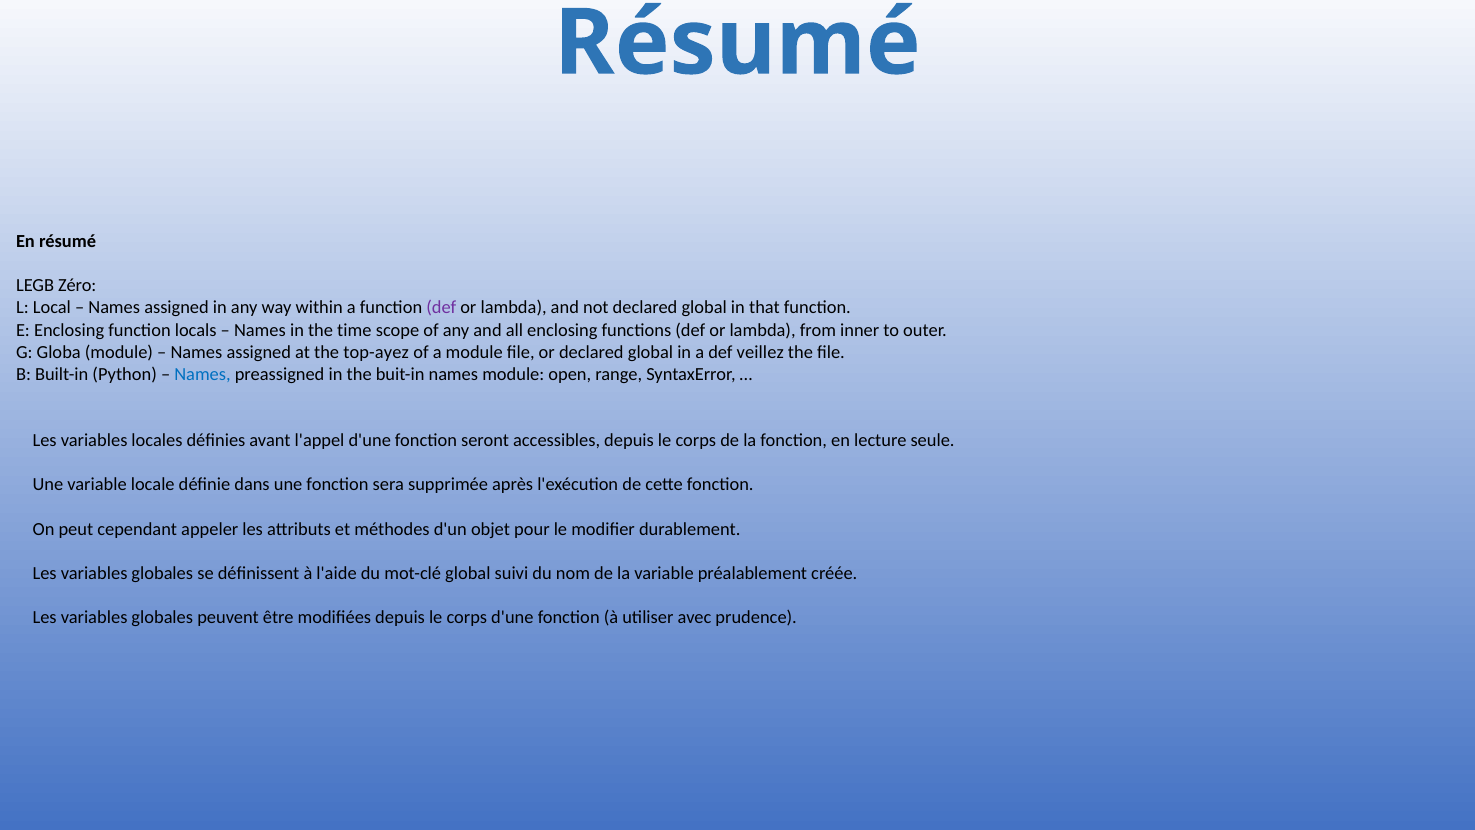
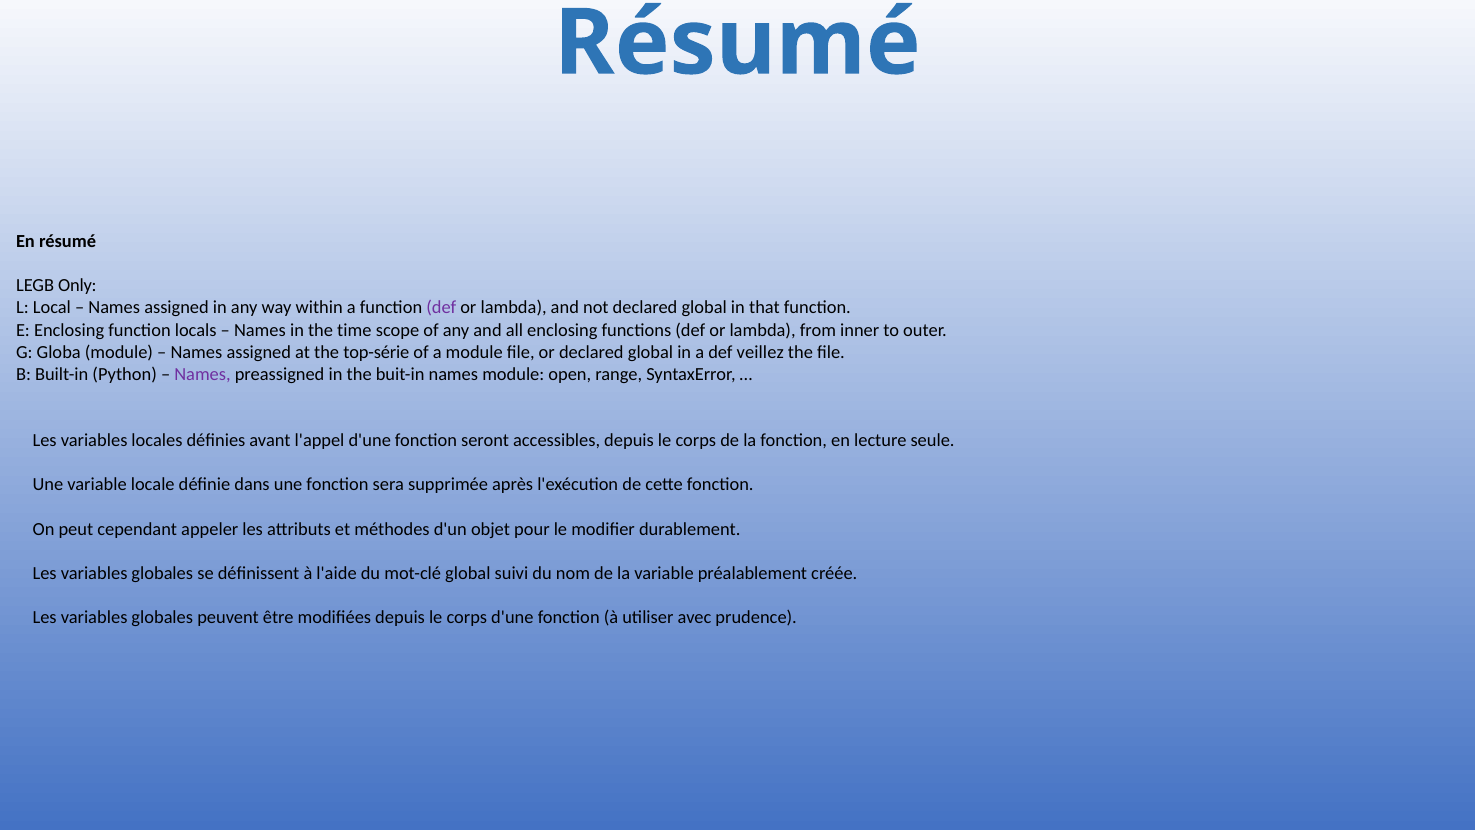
Zéro: Zéro -> Only
top-ayez: top-ayez -> top-série
Names at (202, 374) colour: blue -> purple
